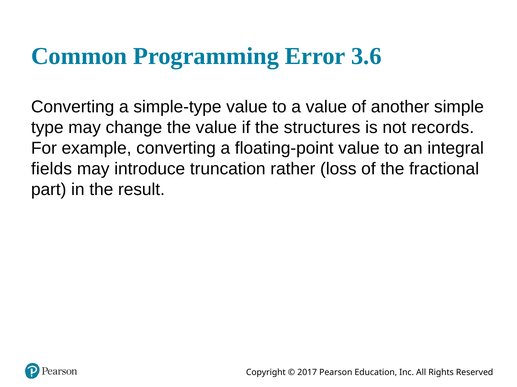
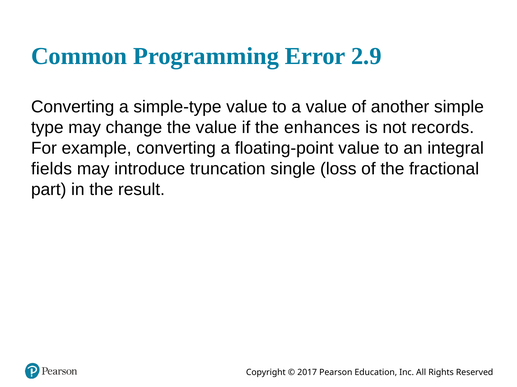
3.6: 3.6 -> 2.9
structures: structures -> enhances
rather: rather -> single
